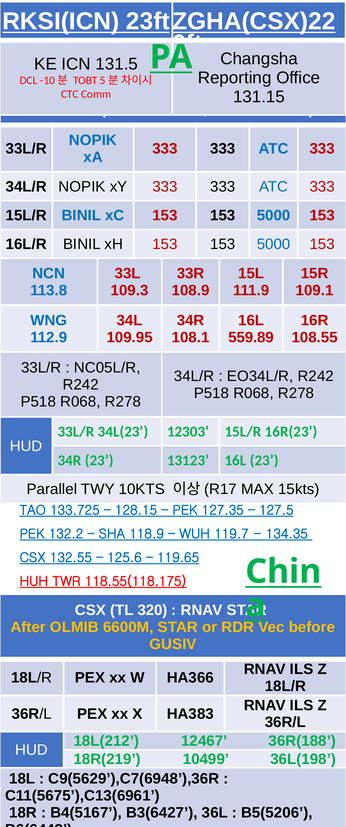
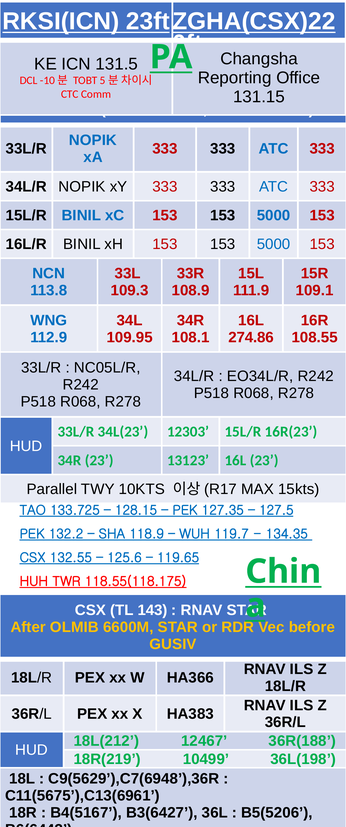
559.89: 559.89 -> 274.86
320: 320 -> 143
